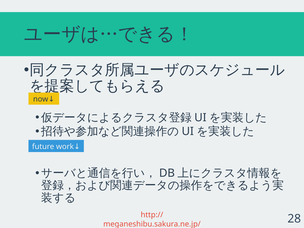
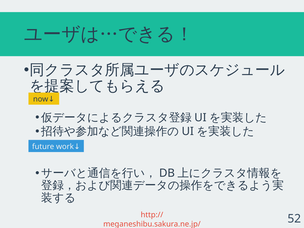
28: 28 -> 52
